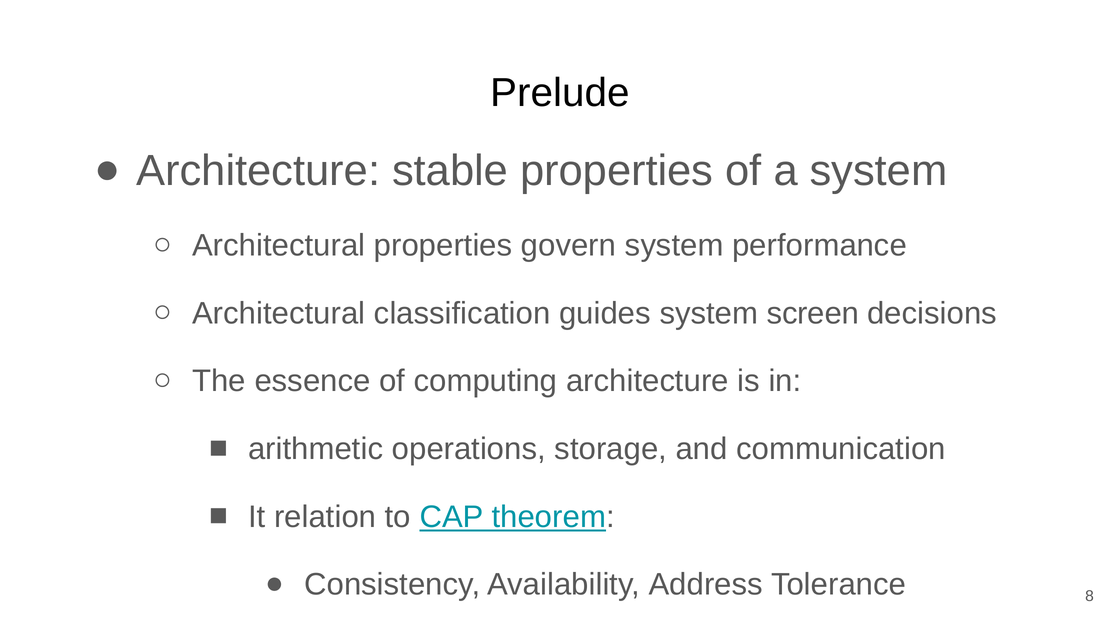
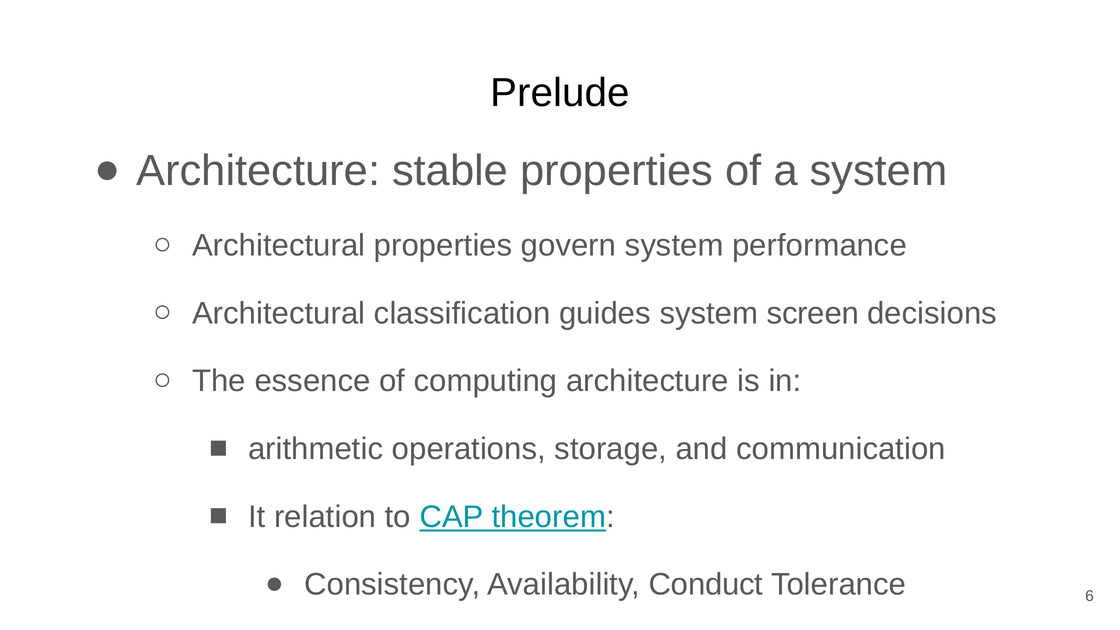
Address: Address -> Conduct
8: 8 -> 6
